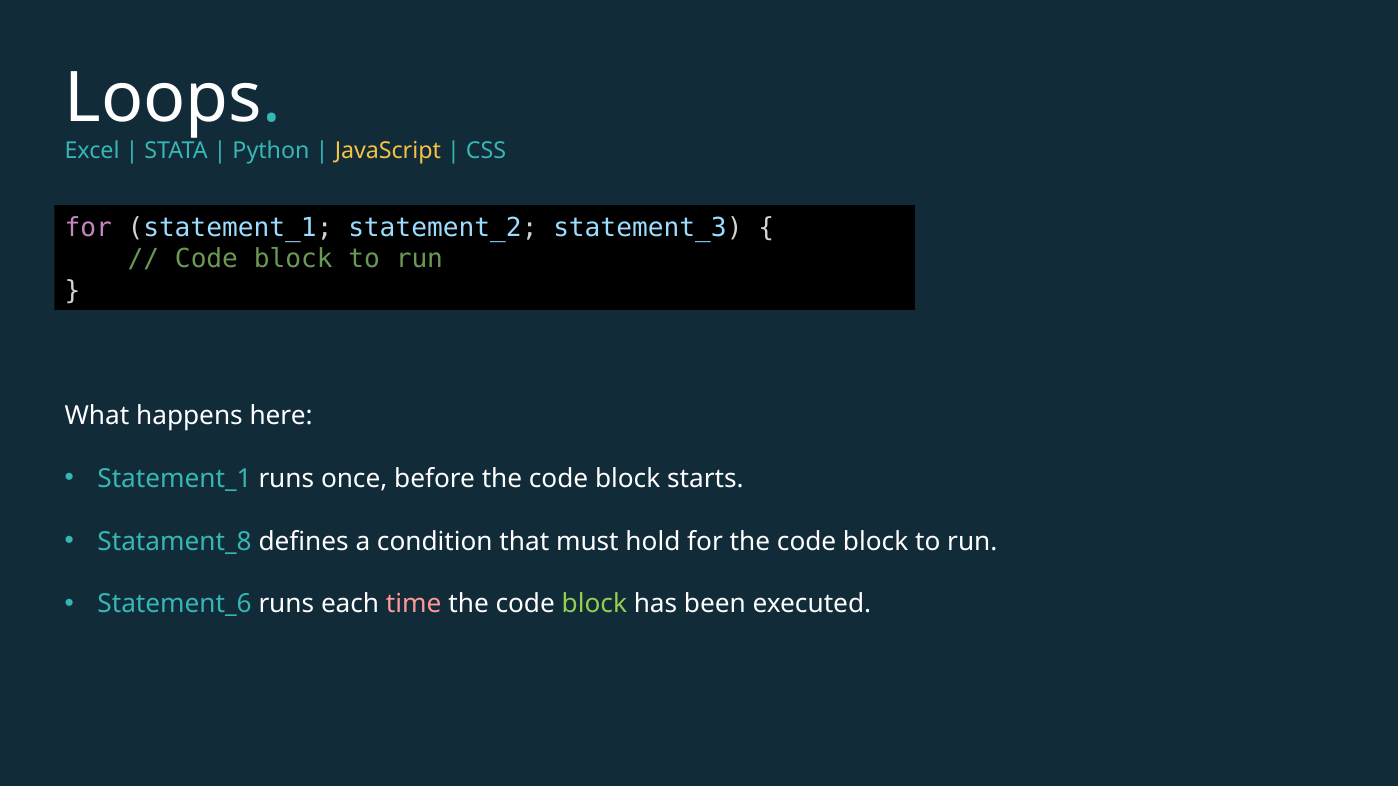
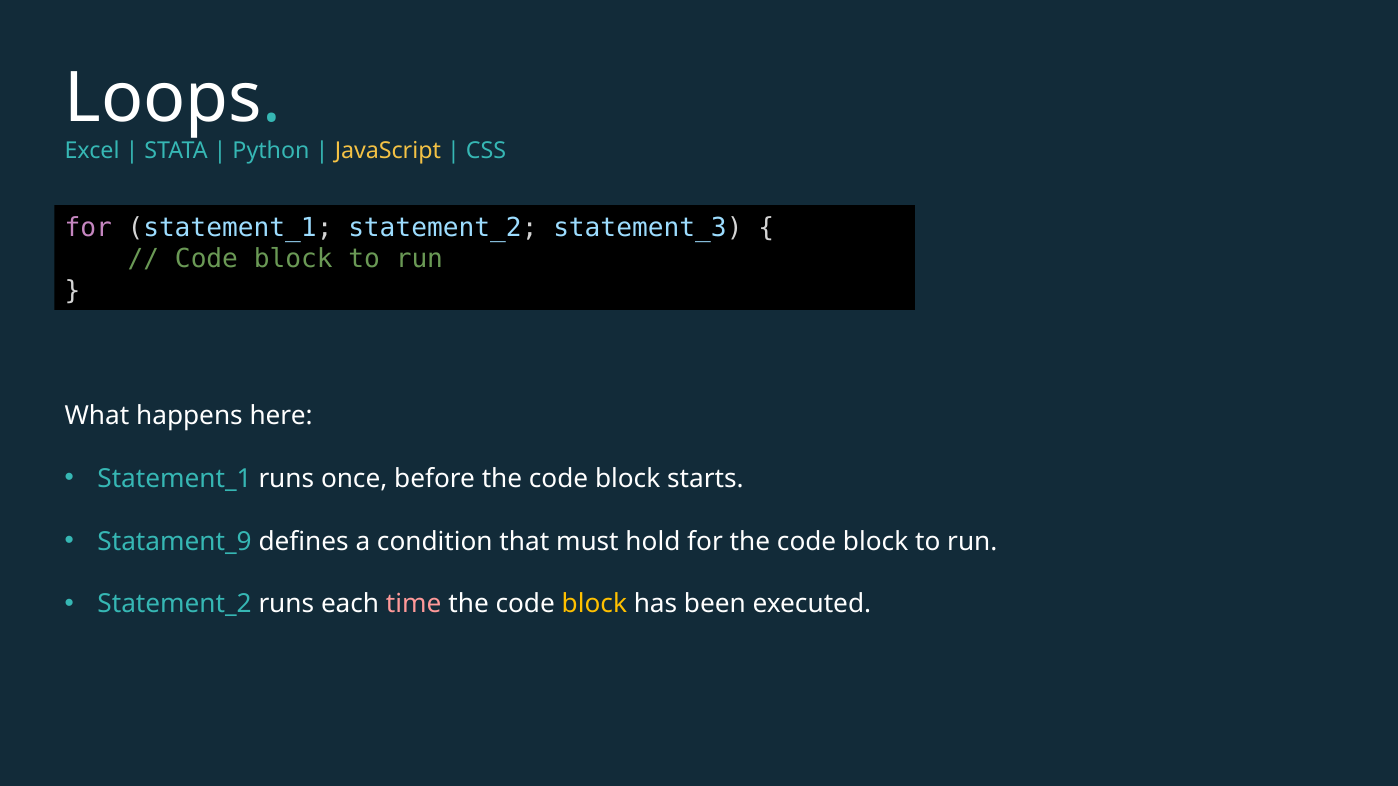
Statament_8: Statament_8 -> Statament_9
Statement_6 at (175, 605): Statement_6 -> Statement_2
block at (594, 605) colour: light green -> yellow
